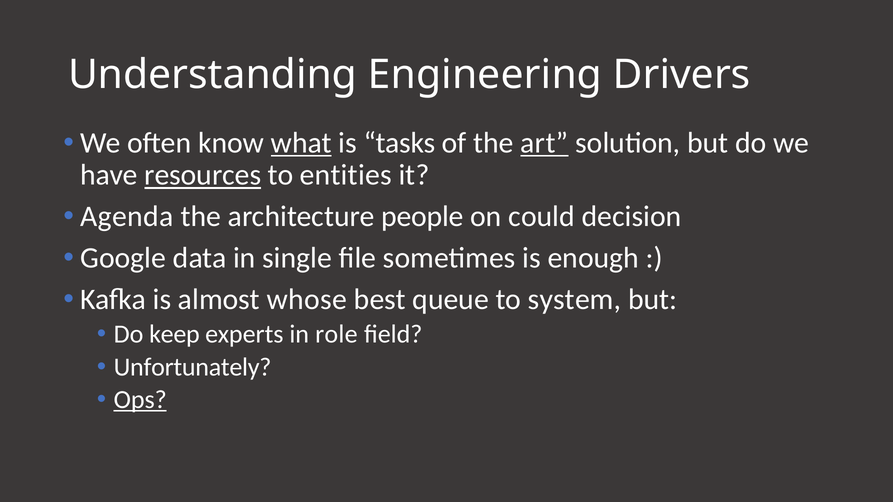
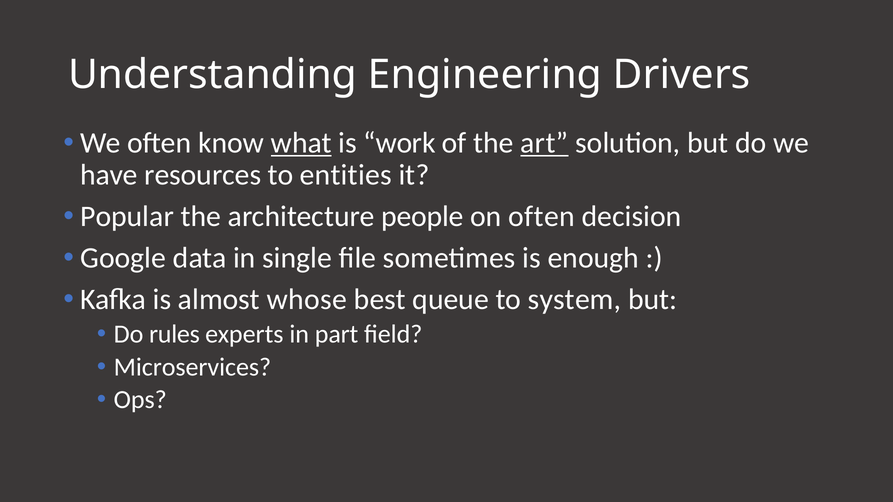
tasks: tasks -> work
resources underline: present -> none
Agenda: Agenda -> Popular
on could: could -> often
keep: keep -> rules
role: role -> part
Unfortunately: Unfortunately -> Microservices
Ops underline: present -> none
